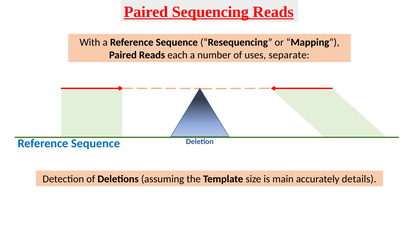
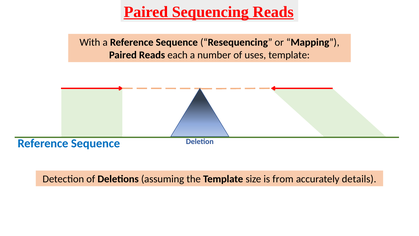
uses separate: separate -> template
main: main -> from
